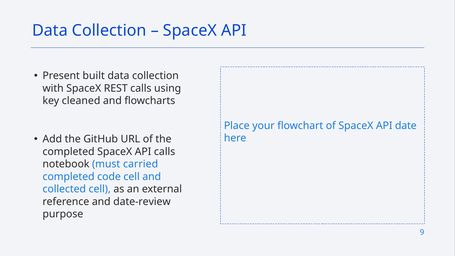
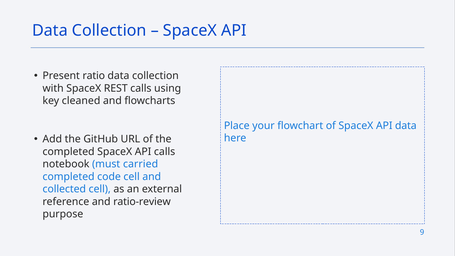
built: built -> ratio
API date: date -> data
date-review: date-review -> ratio-review
